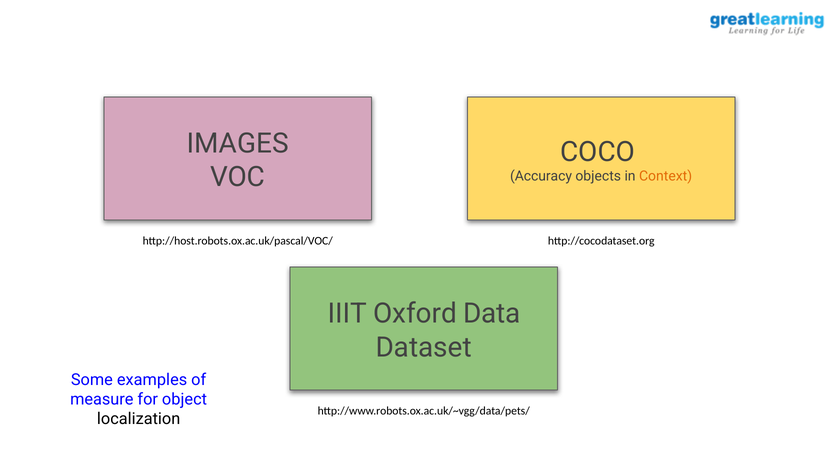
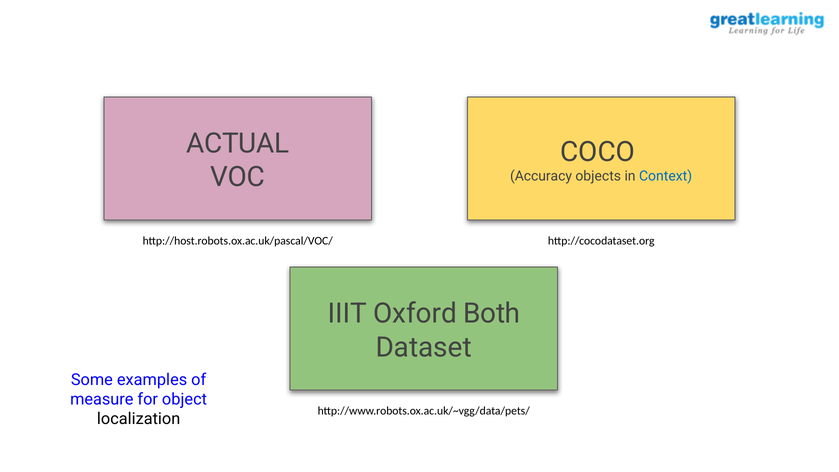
IMAGES: IMAGES -> ACTUAL
Context colour: orange -> blue
Data: Data -> Both
